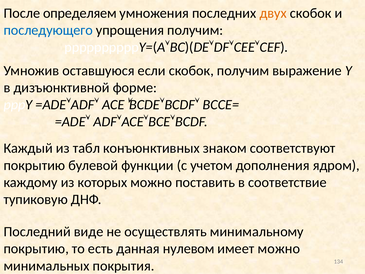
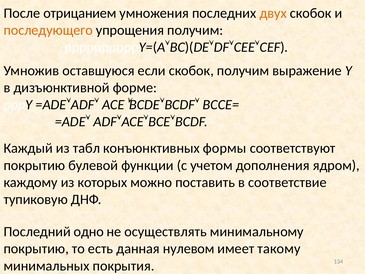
определяем: определяем -> отрицанием
последующего colour: blue -> orange
знаком: знаком -> формы
виде: виде -> одно
имеет можно: можно -> такому
